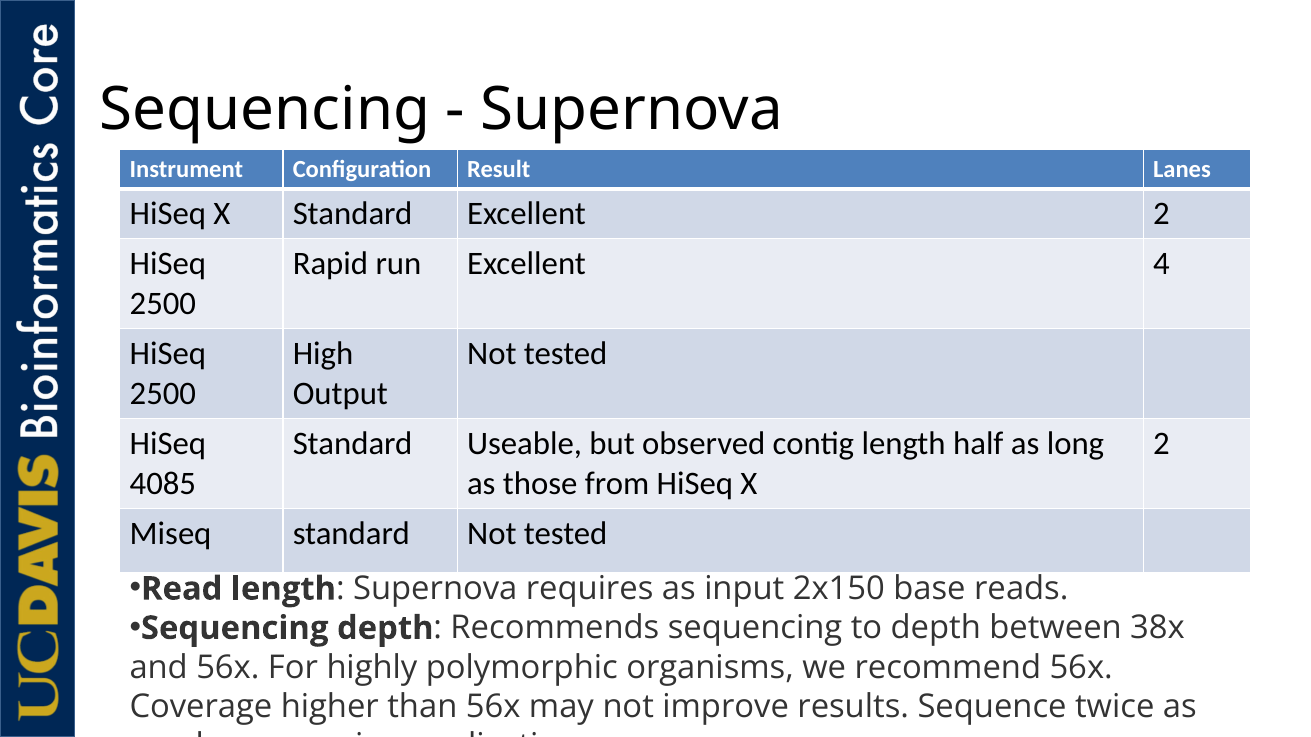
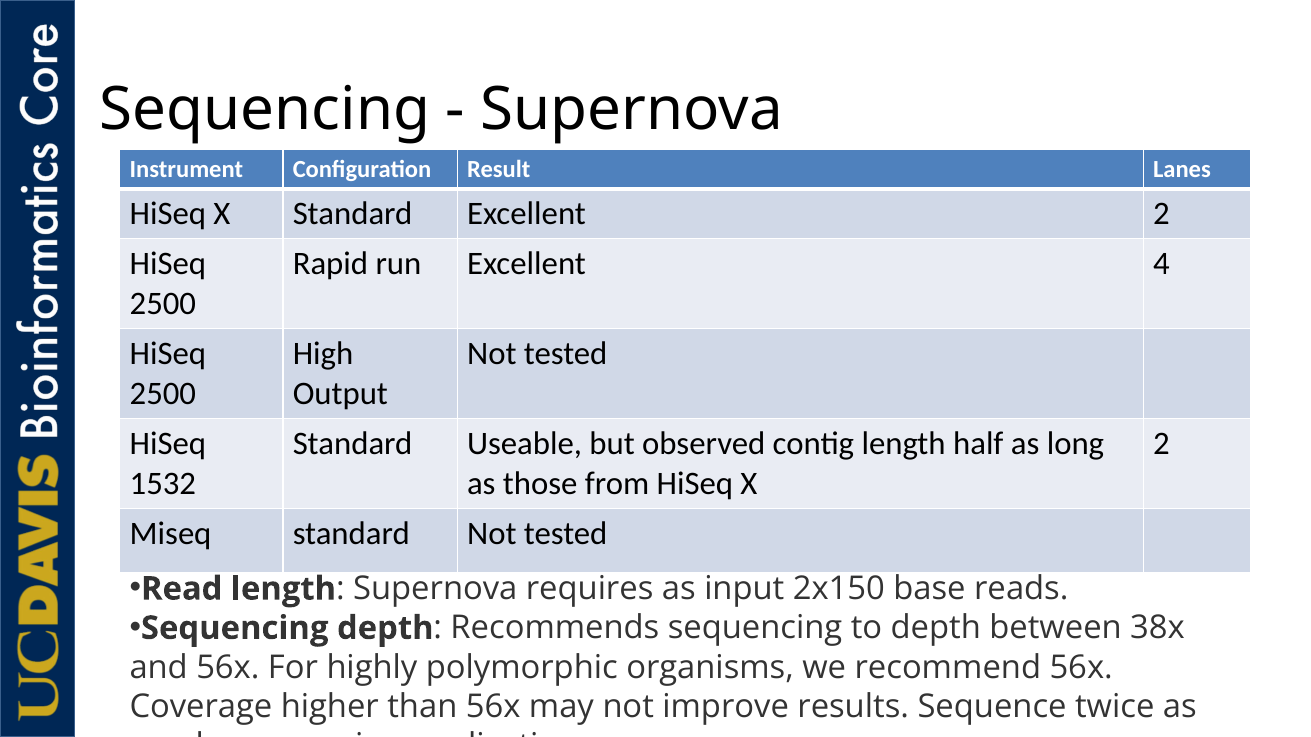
4085: 4085 -> 1532
